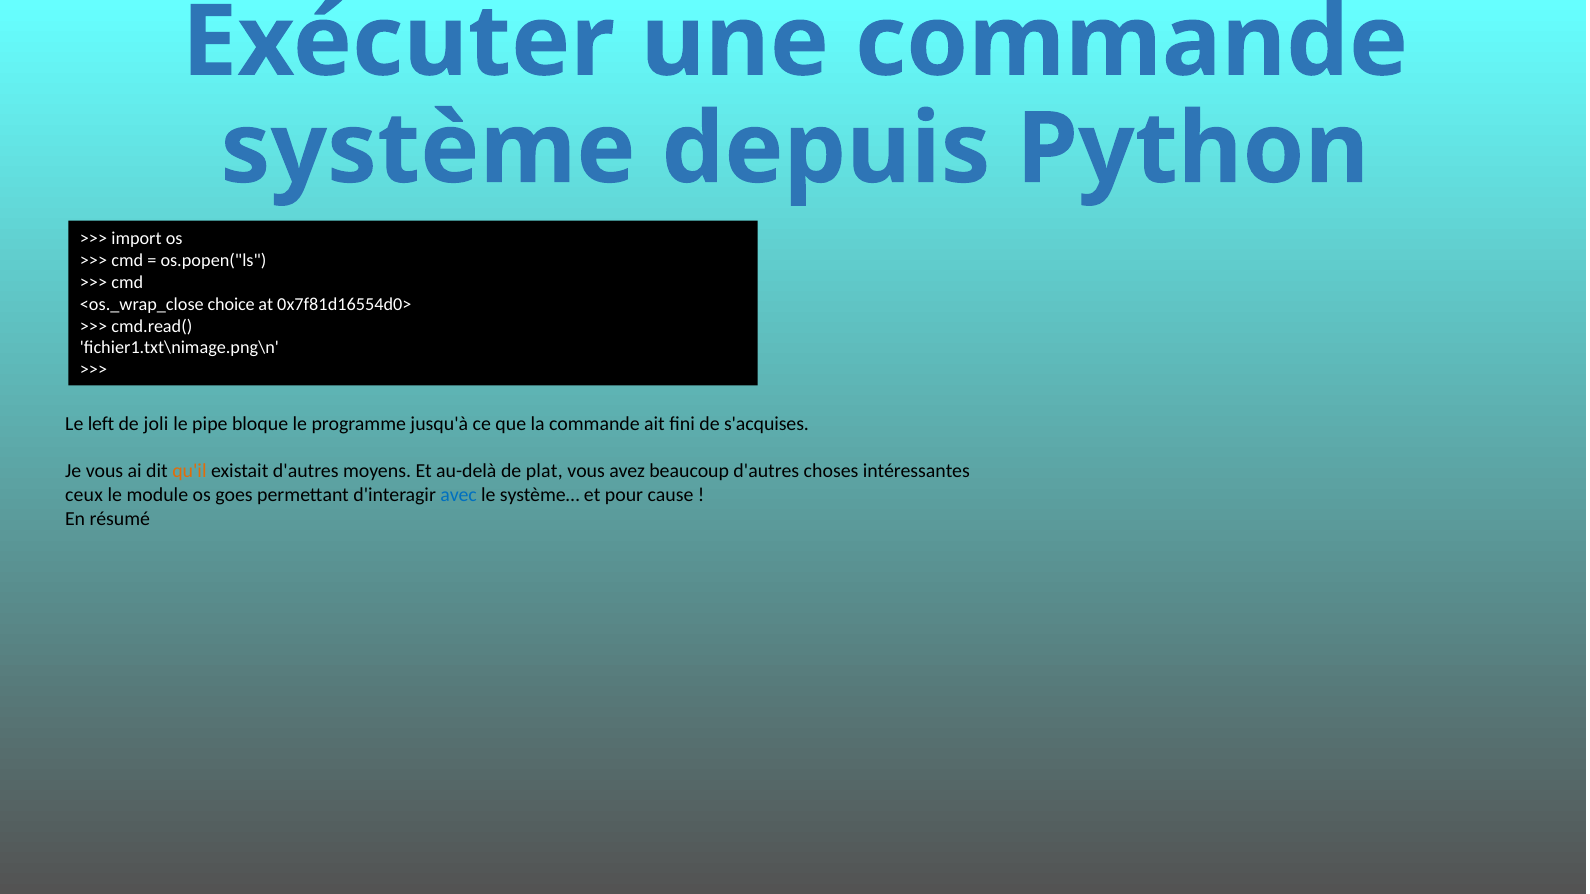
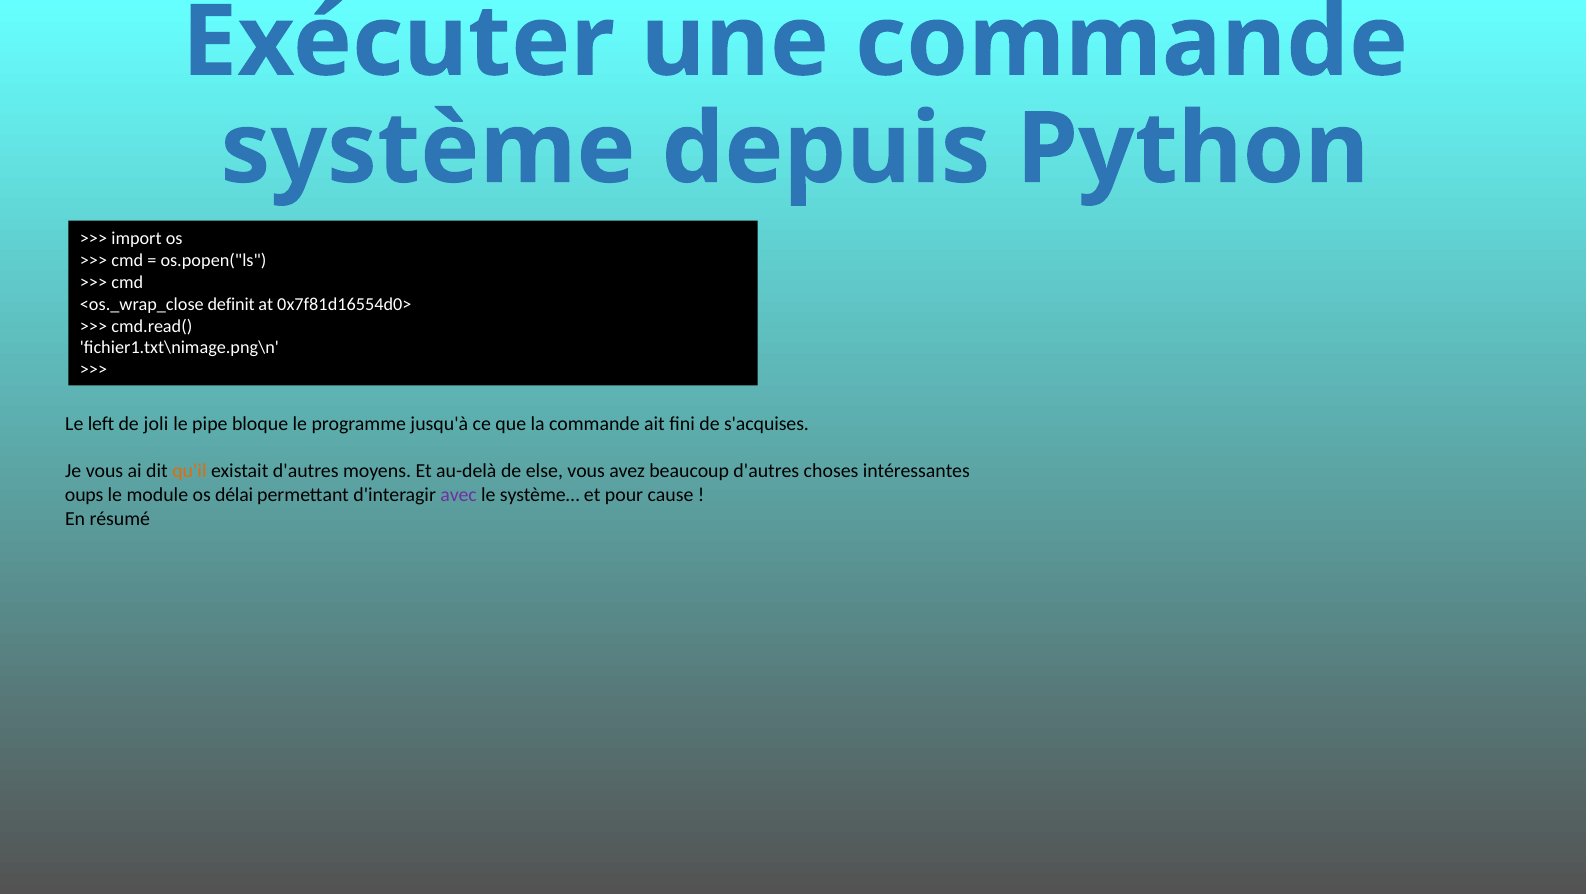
choice: choice -> definit
plat: plat -> else
ceux: ceux -> oups
goes: goes -> délai
avec colour: blue -> purple
